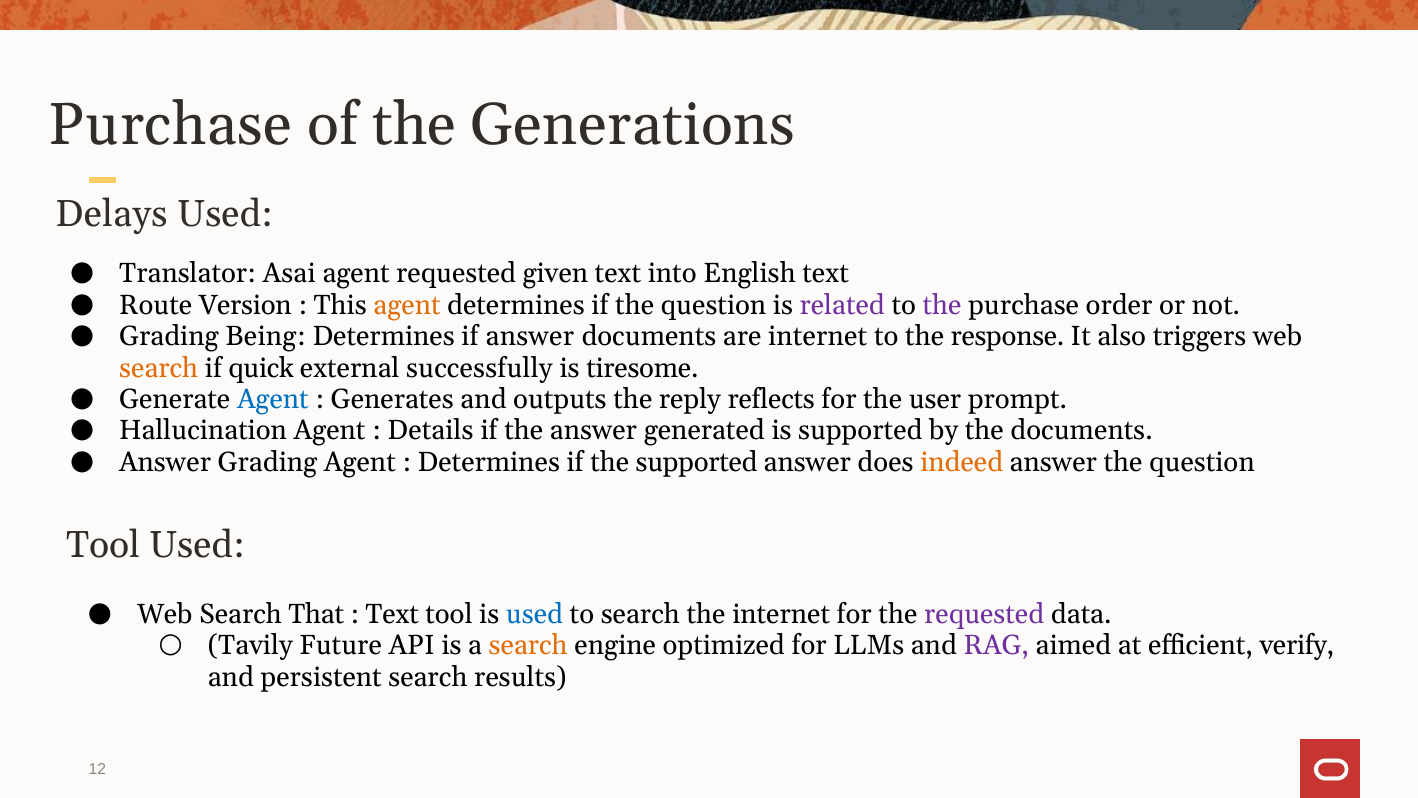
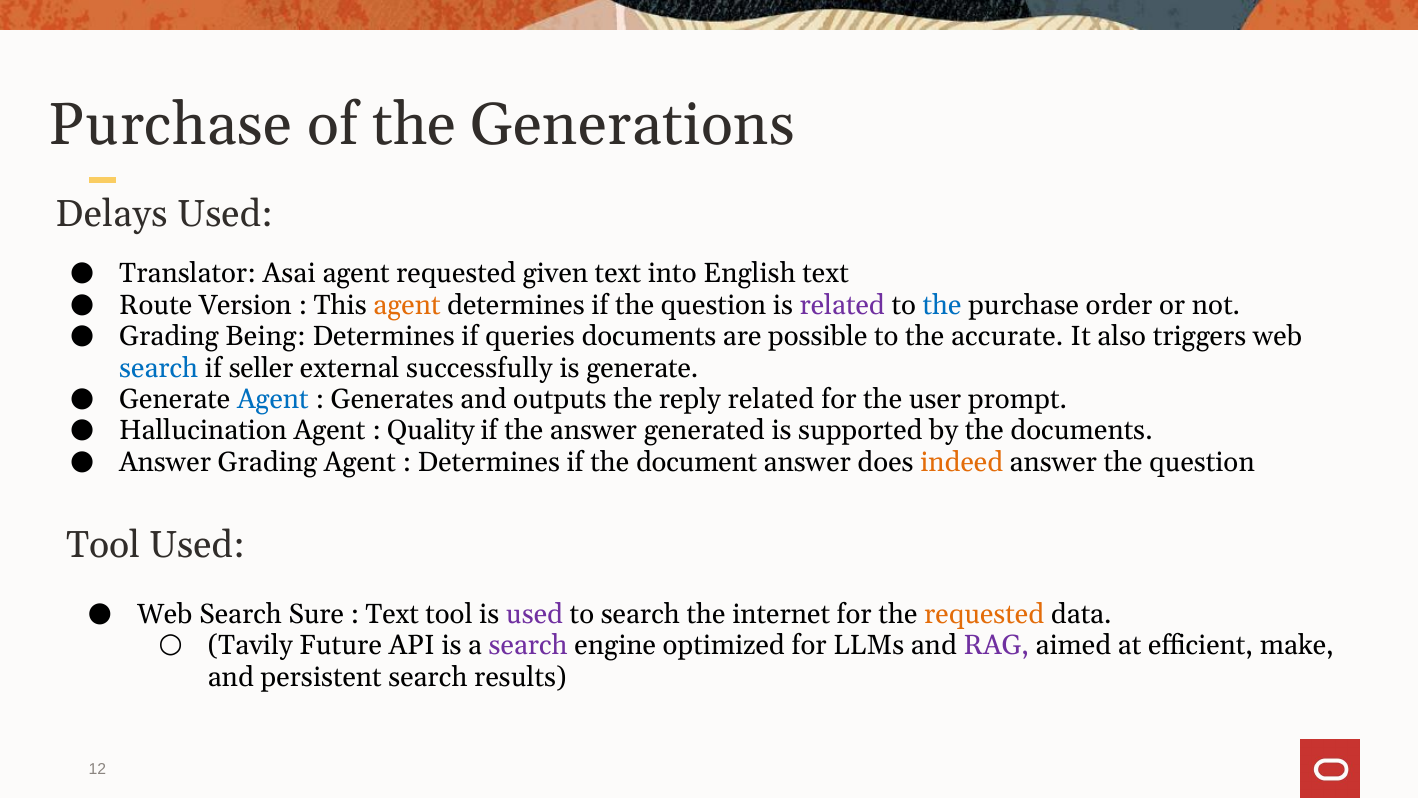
the at (942, 305) colour: purple -> blue
if answer: answer -> queries
are internet: internet -> possible
response: response -> accurate
search at (159, 368) colour: orange -> blue
quick: quick -> seller
is tiresome: tiresome -> generate
reply reflects: reflects -> related
Details: Details -> Quality
the supported: supported -> document
That: That -> Sure
used at (534, 614) colour: blue -> purple
requested at (984, 614) colour: purple -> orange
search at (528, 646) colour: orange -> purple
verify: verify -> make
